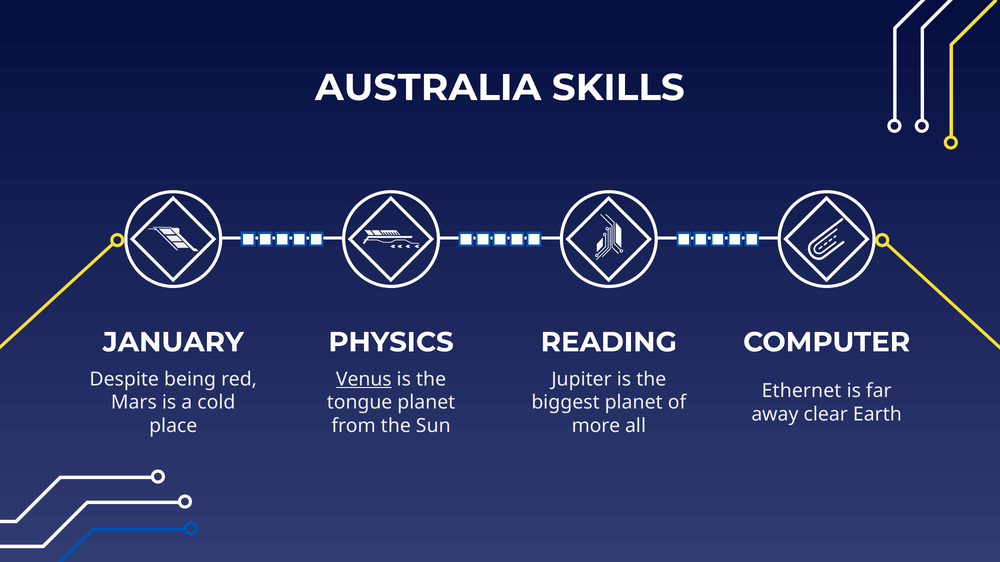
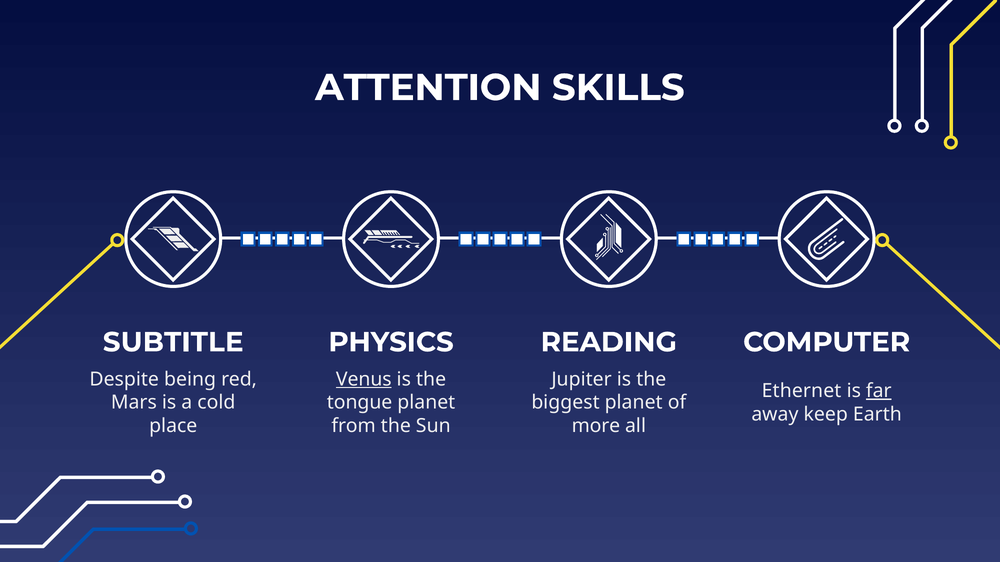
AUSTRALIA: AUSTRALIA -> ATTENTION
JANUARY: JANUARY -> SUBTITLE
far underline: none -> present
clear: clear -> keep
